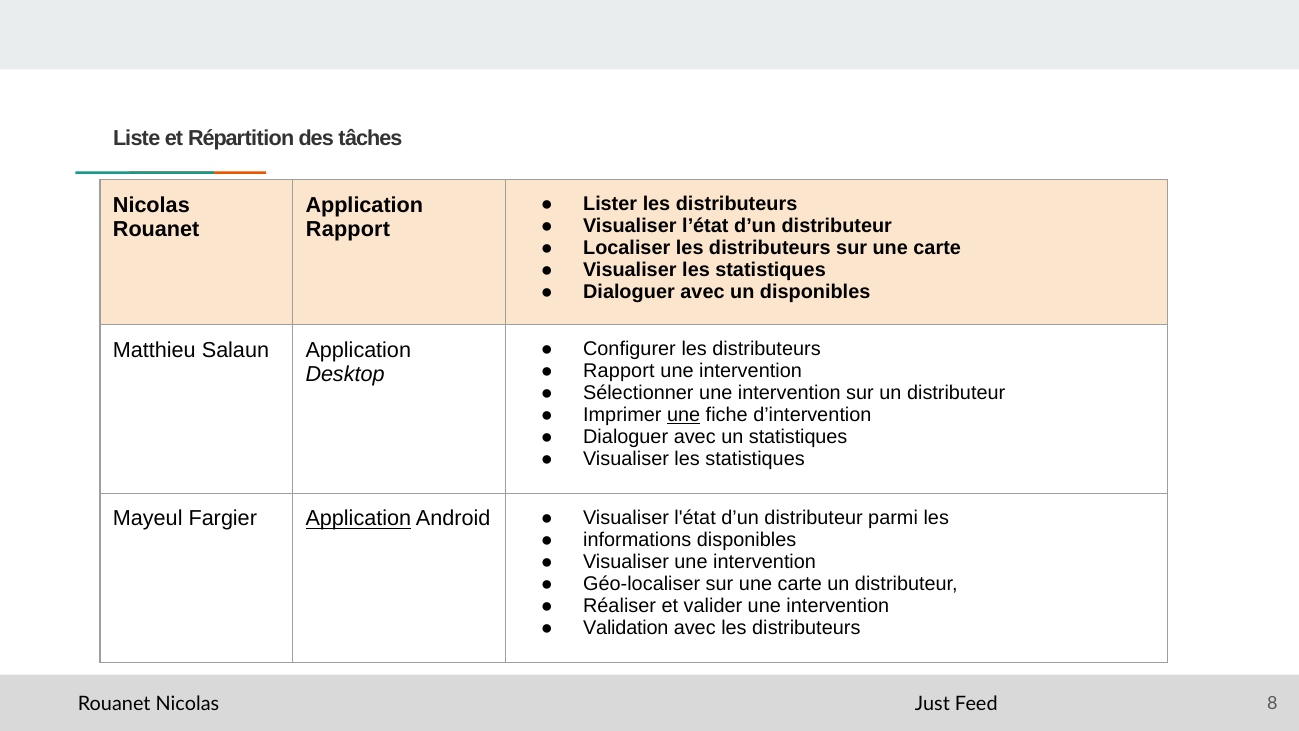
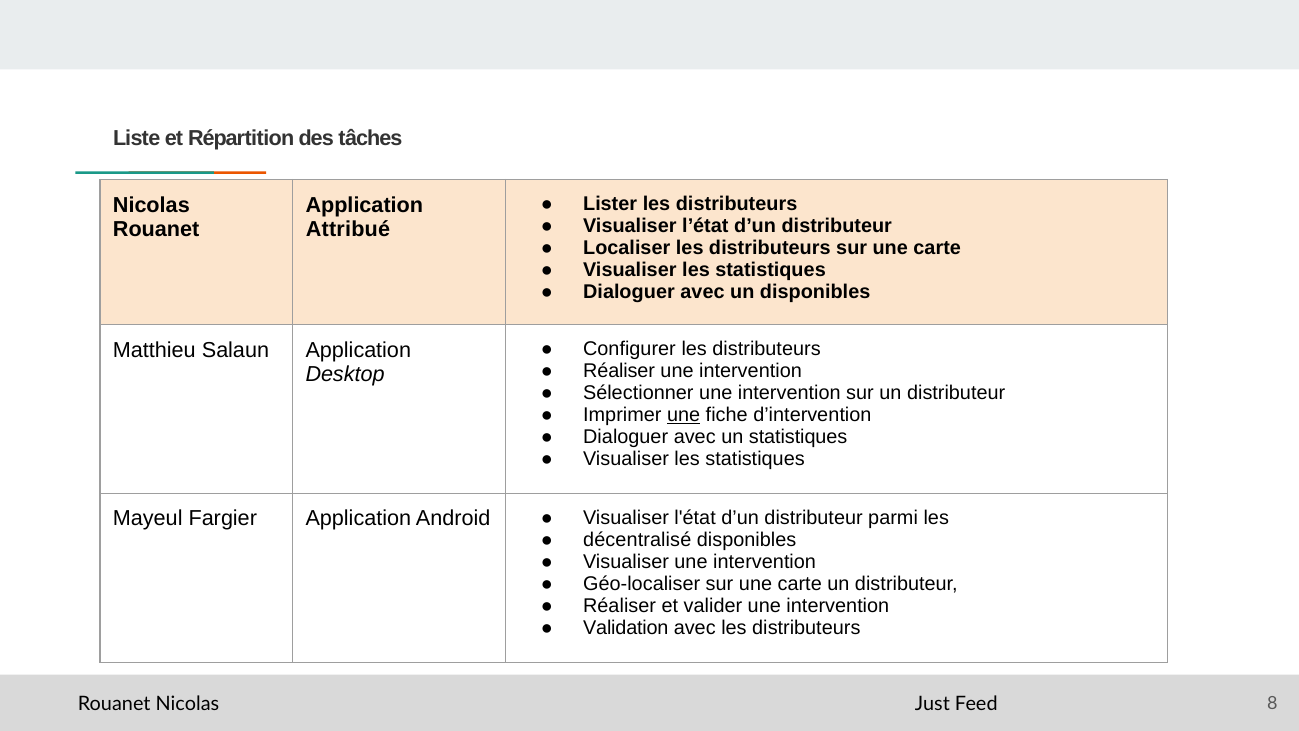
Rapport at (348, 229): Rapport -> Attribué
Rapport at (619, 371): Rapport -> Réaliser
Application at (358, 519) underline: present -> none
informations: informations -> décentralisé
